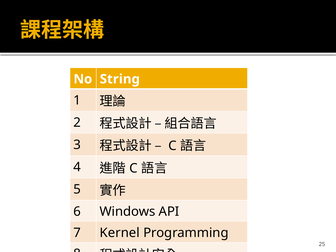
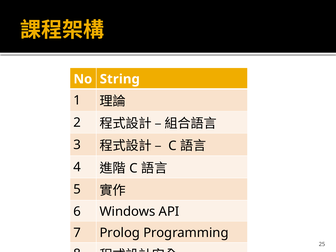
Kernel: Kernel -> Prolog
